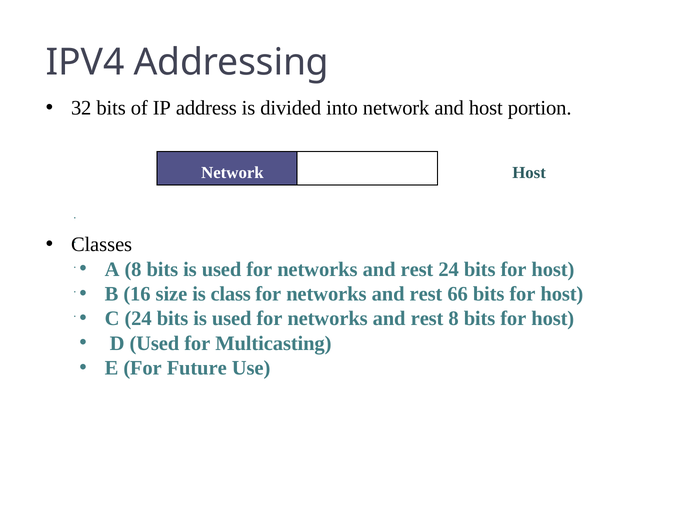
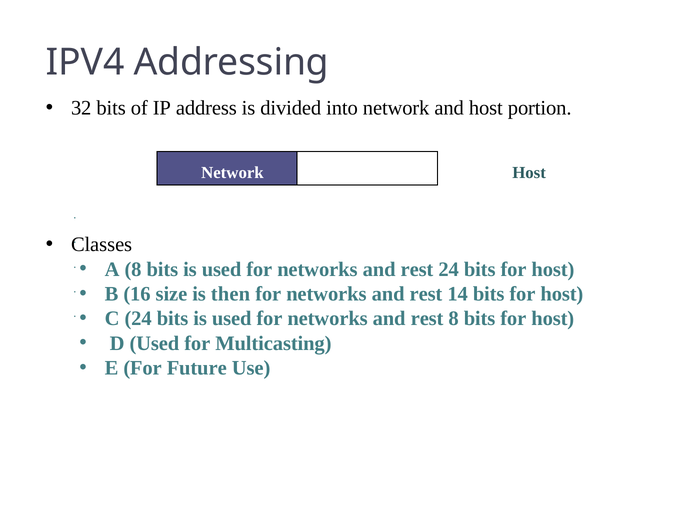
class: class -> then
66: 66 -> 14
